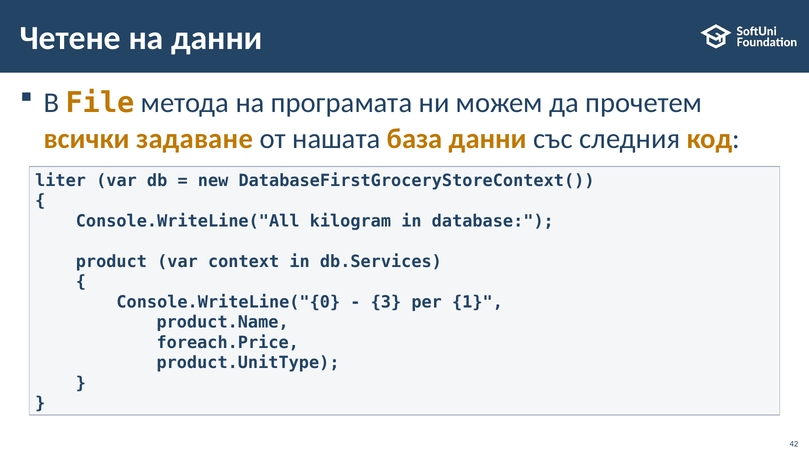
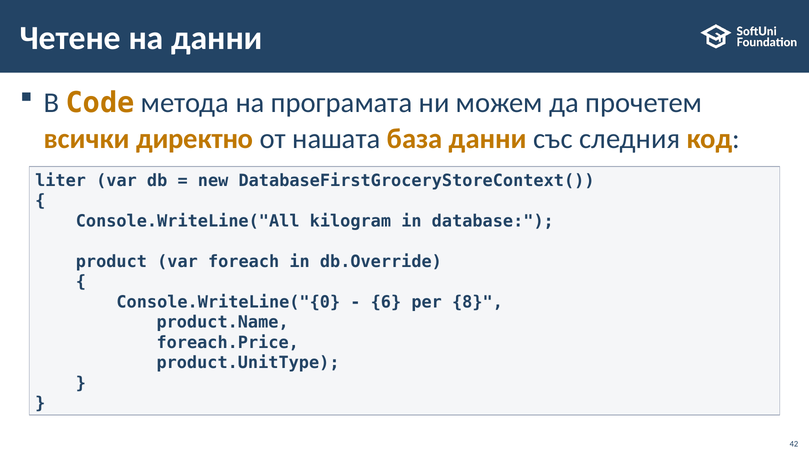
File: File -> Code
задаване: задаване -> директно
context: context -> foreach
db.Services: db.Services -> db.Override
3: 3 -> 6
1: 1 -> 8
